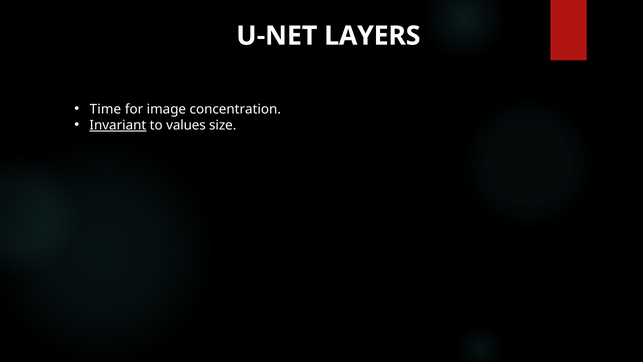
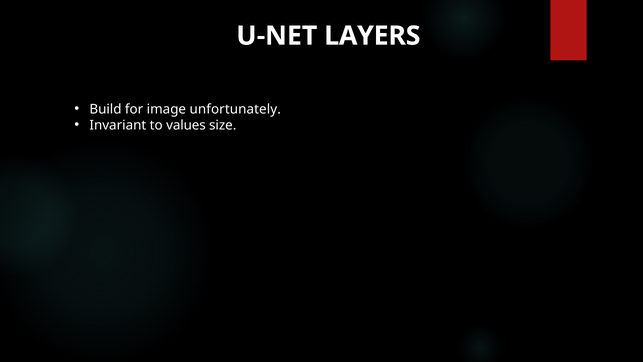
Time: Time -> Build
concentration: concentration -> unfortunately
Invariant underline: present -> none
